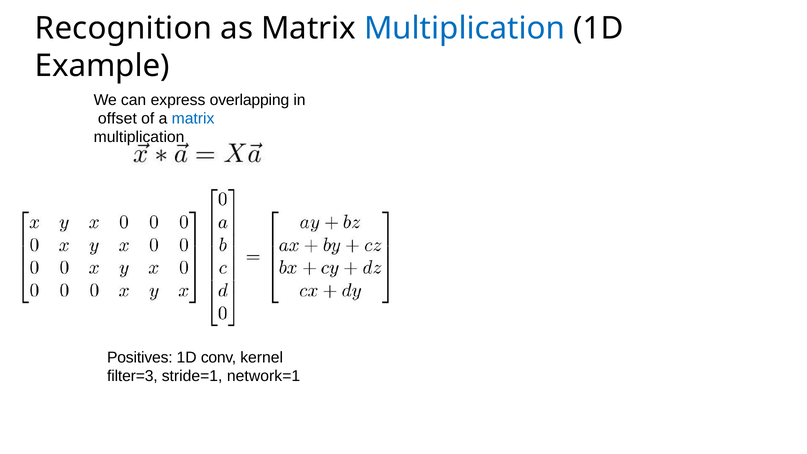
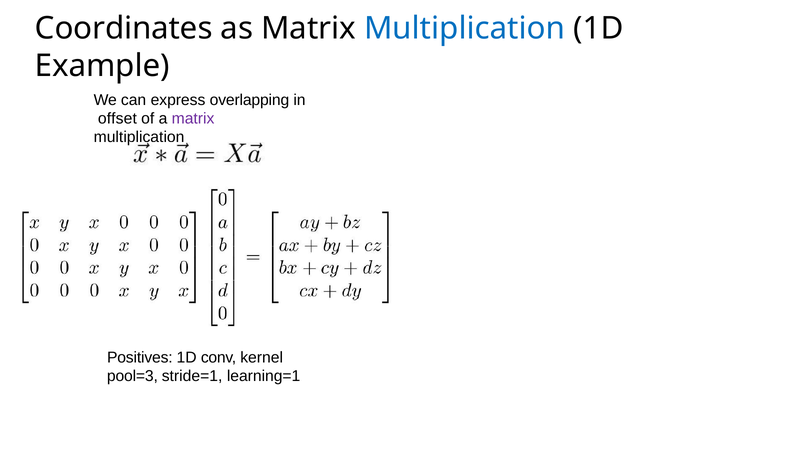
Recognition: Recognition -> Coordinates
matrix at (193, 119) colour: blue -> purple
filter=3: filter=3 -> pool=3
network=1: network=1 -> learning=1
